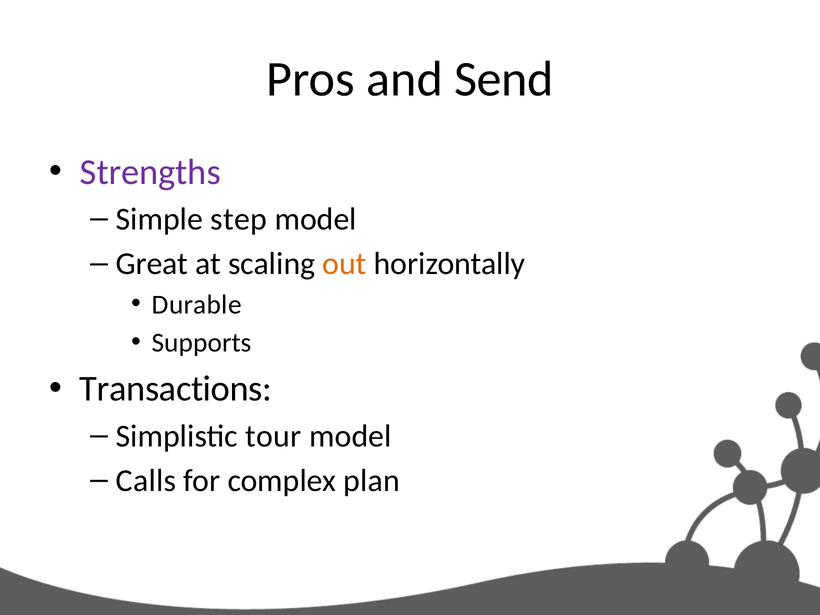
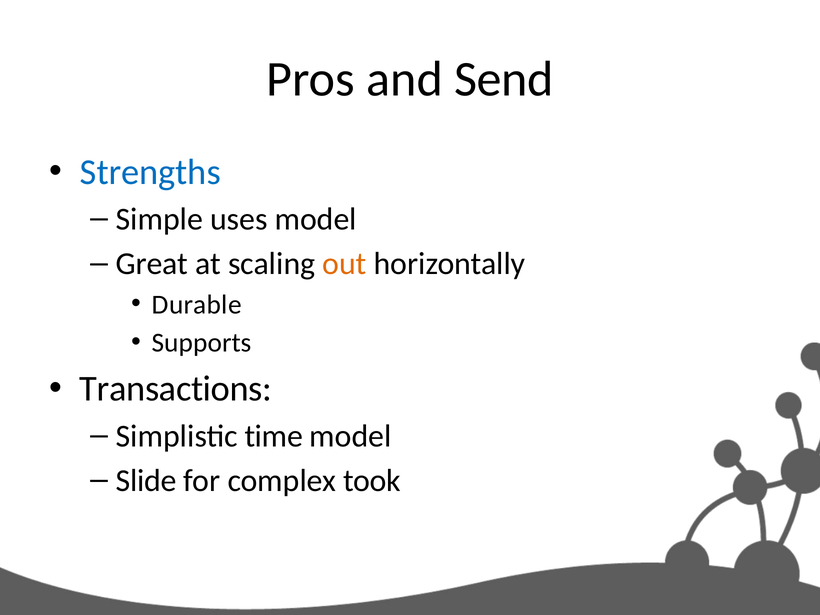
Strengths colour: purple -> blue
step: step -> uses
tour: tour -> time
Calls: Calls -> Slide
plan: plan -> took
